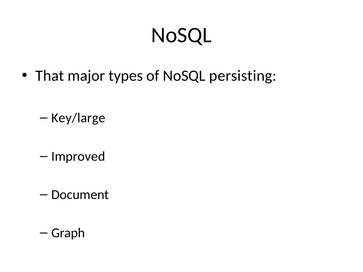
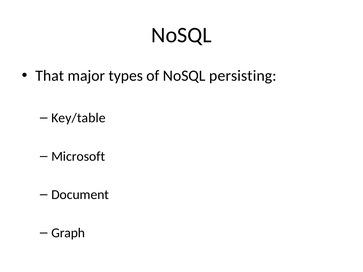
Key/large: Key/large -> Key/table
Improved: Improved -> Microsoft
